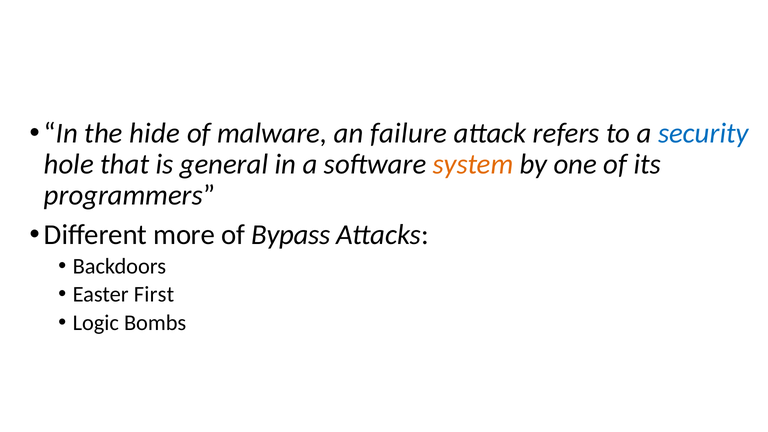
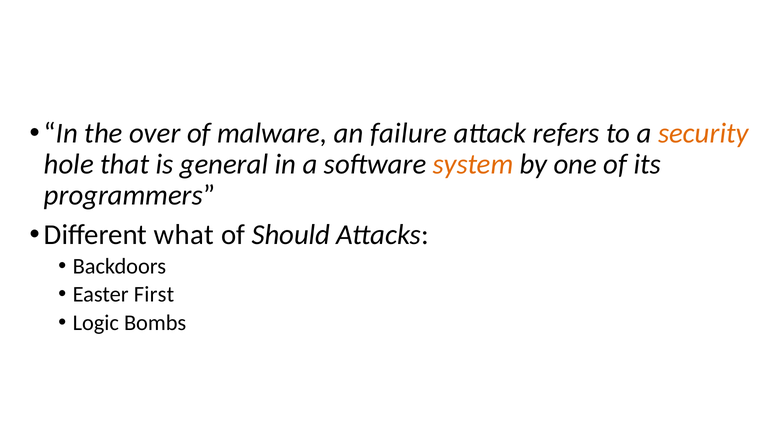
hide: hide -> over
security colour: blue -> orange
more: more -> what
Bypass: Bypass -> Should
